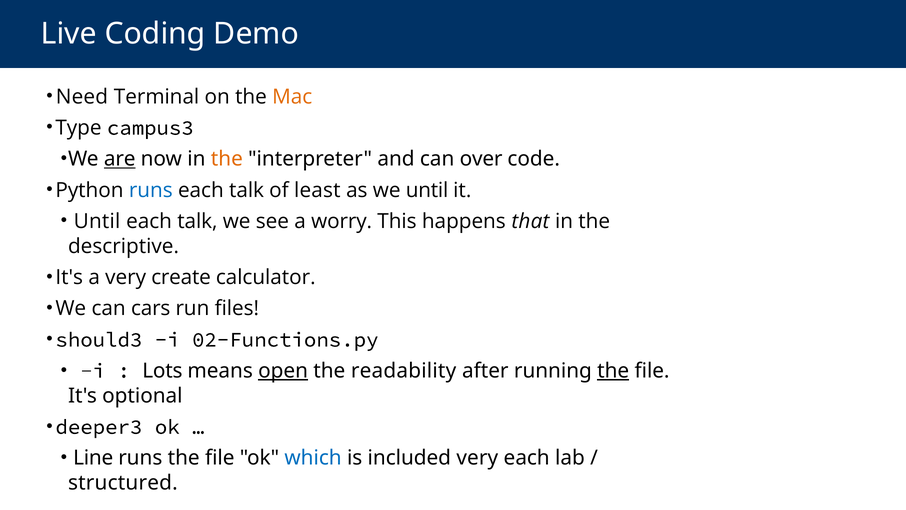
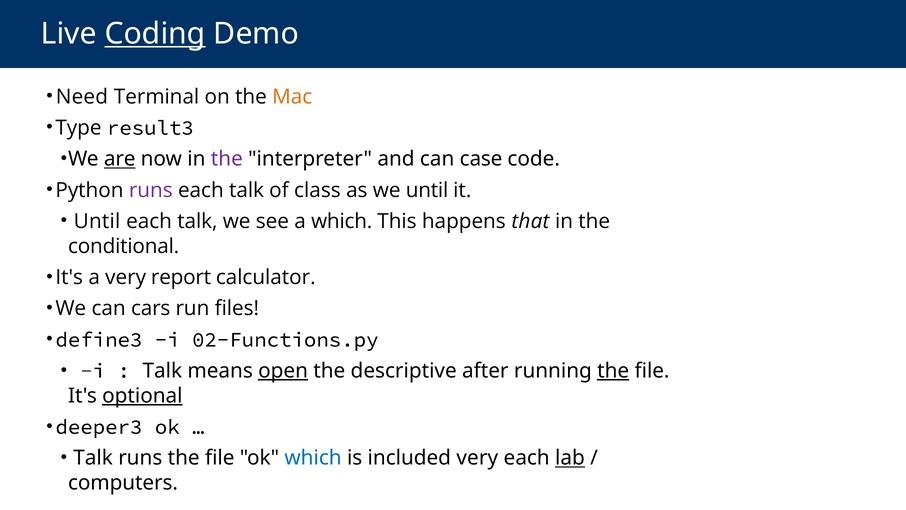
Coding underline: none -> present
campus3: campus3 -> result3
the at (227, 159) colour: orange -> purple
over: over -> case
runs at (151, 190) colour: blue -> purple
least: least -> class
a worry: worry -> which
descriptive: descriptive -> conditional
create: create -> report
should3: should3 -> define3
Lots at (162, 371): Lots -> Talk
readability: readability -> descriptive
optional underline: none -> present
Line at (93, 458): Line -> Talk
lab underline: none -> present
structured: structured -> computers
